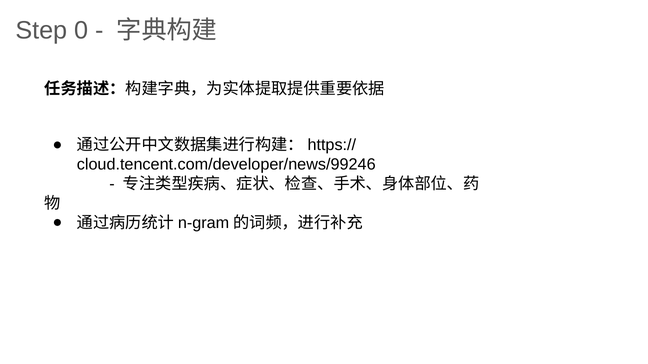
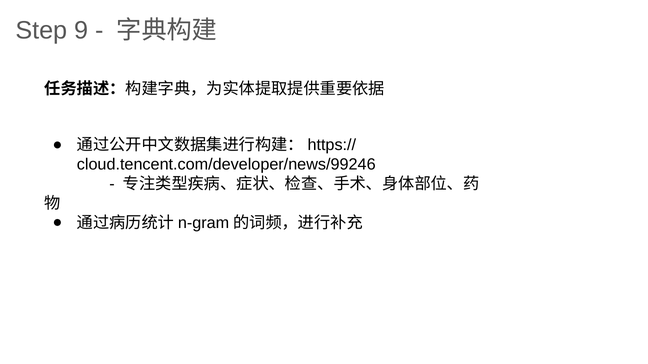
0: 0 -> 9
